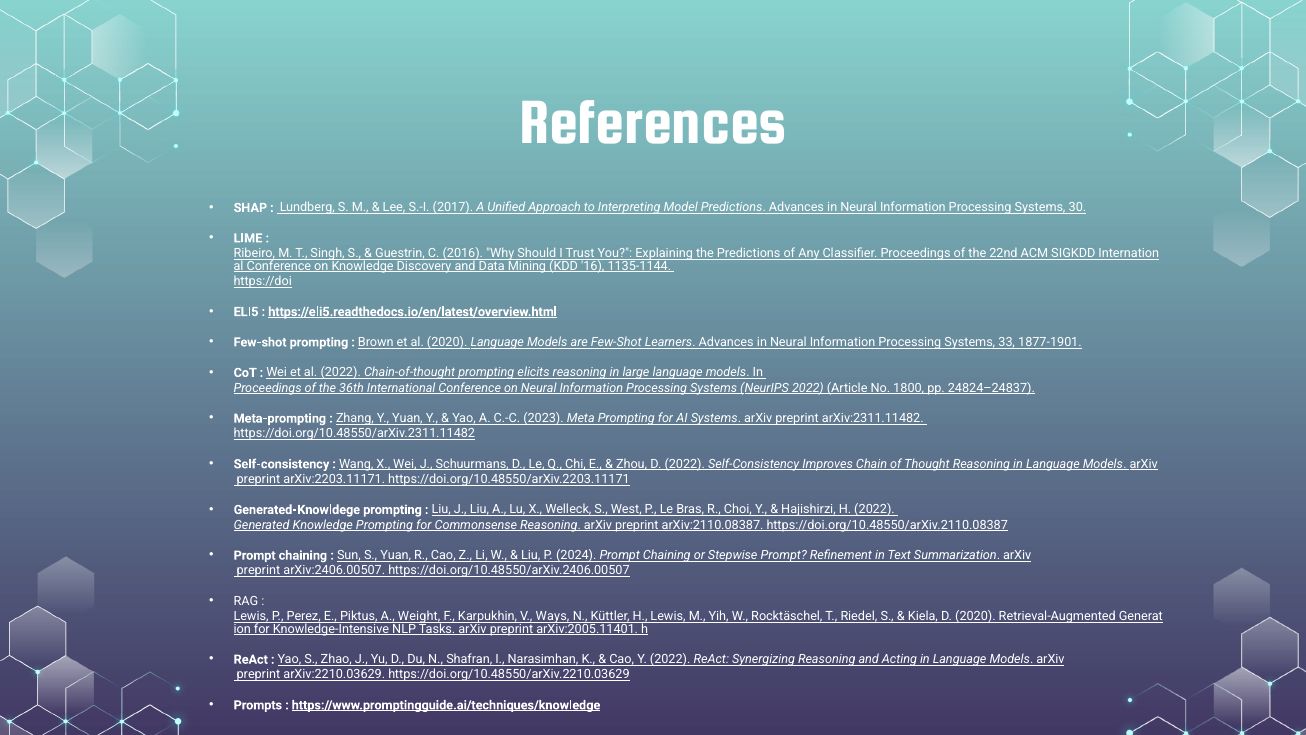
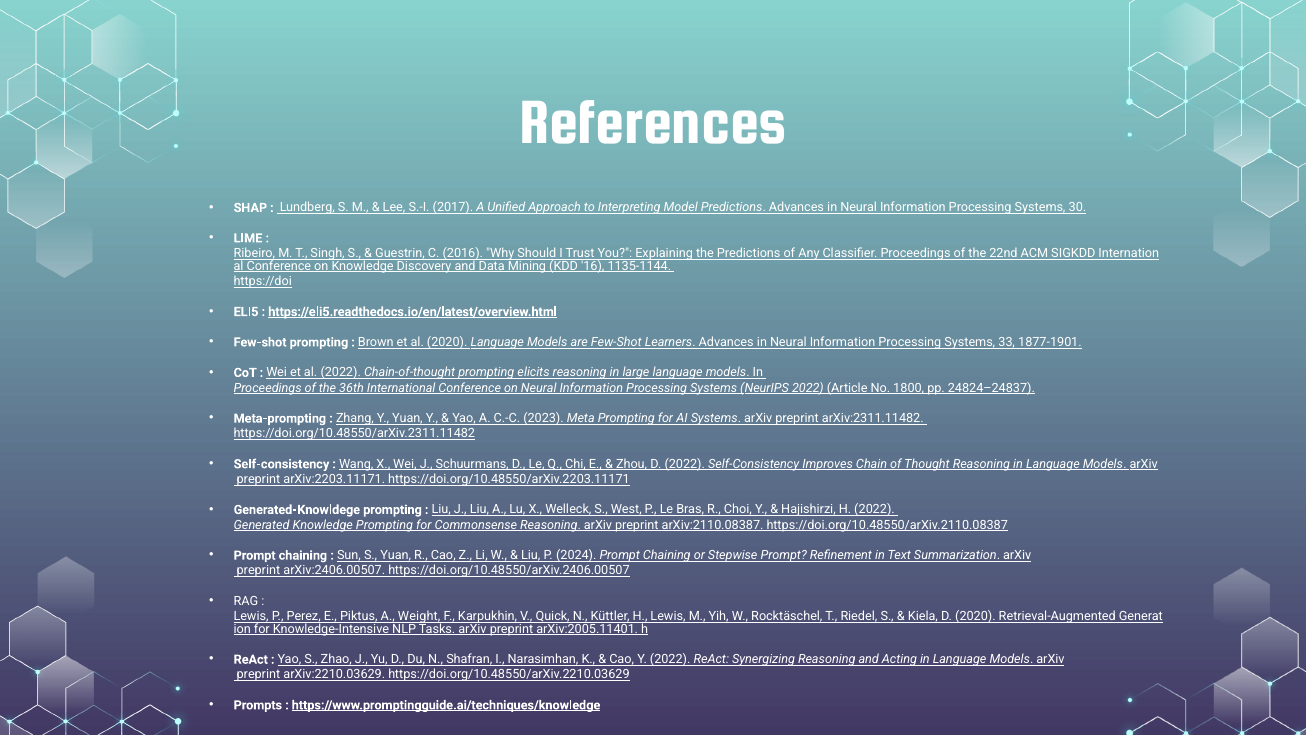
Ways: Ways -> Quick
